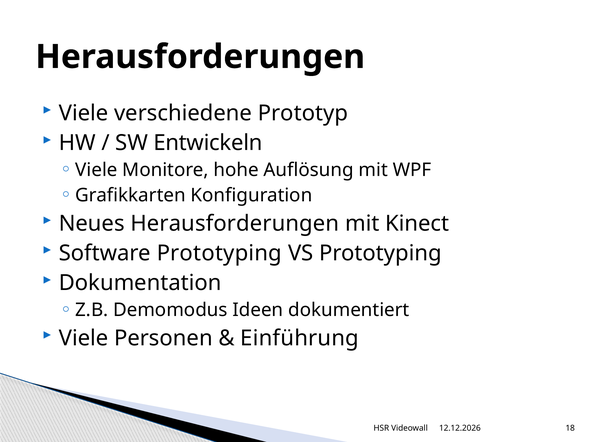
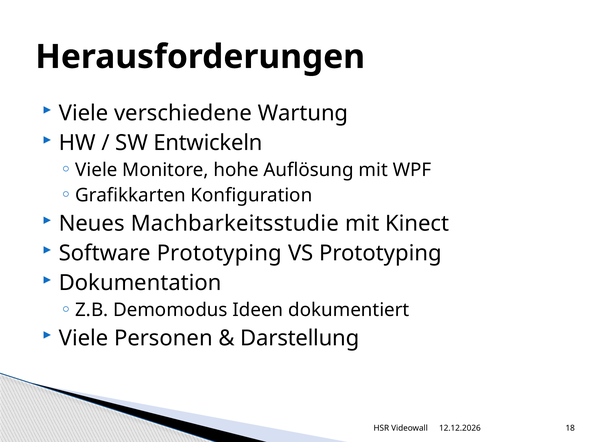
Prototyp: Prototyp -> Wartung
Neues Herausforderungen: Herausforderungen -> Machbarkeitsstudie
Einführung: Einführung -> Darstellung
